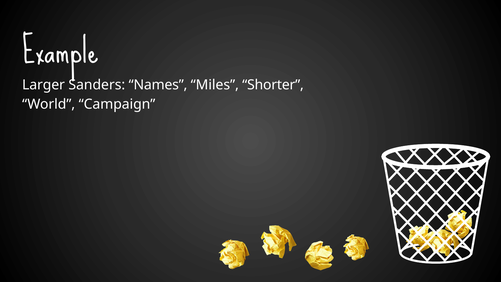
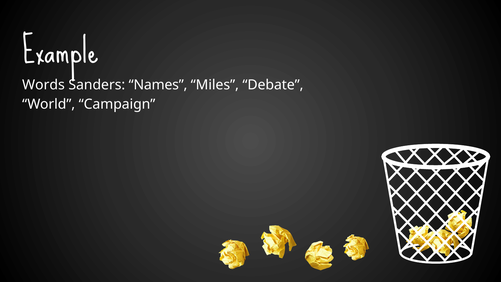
Larger: Larger -> Words
Shorter: Shorter -> Debate
